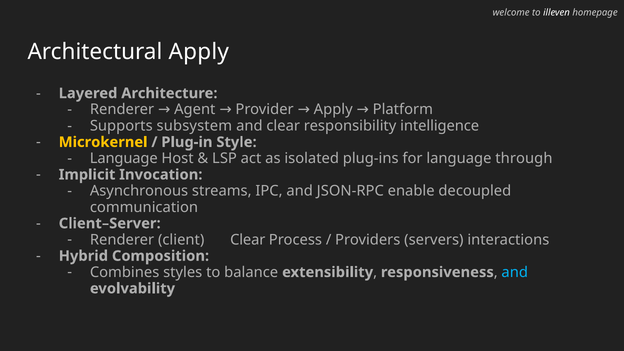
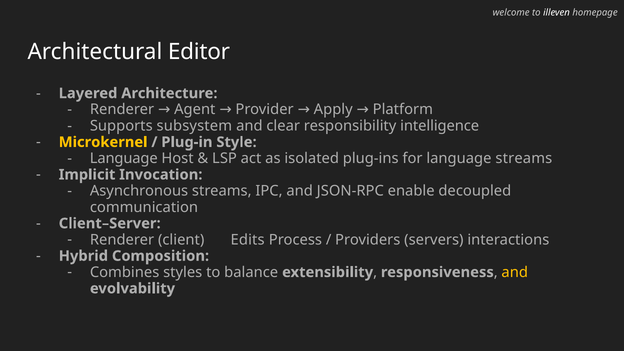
Architectural Apply: Apply -> Editor
language through: through -> streams
client Clear: Clear -> Edits
and at (515, 272) colour: light blue -> yellow
